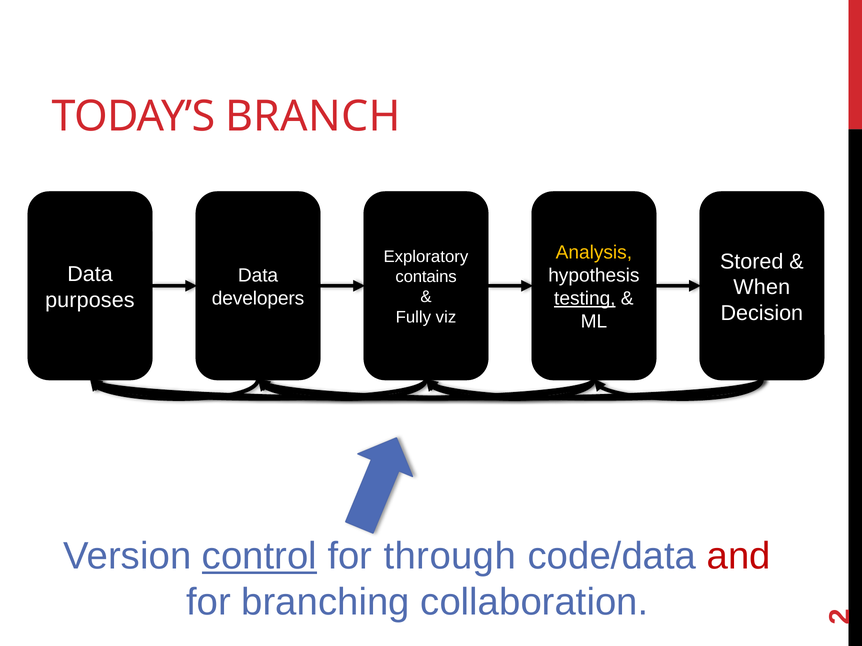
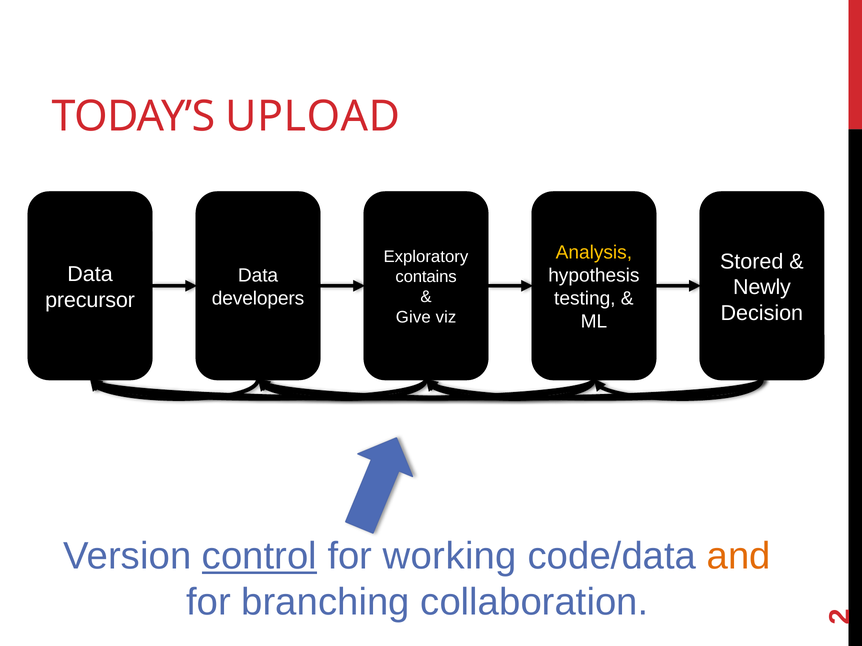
BRANCH: BRANCH -> UPLOAD
When: When -> Newly
testing underline: present -> none
purposes: purposes -> precursor
Fully: Fully -> Give
through: through -> working
and colour: red -> orange
